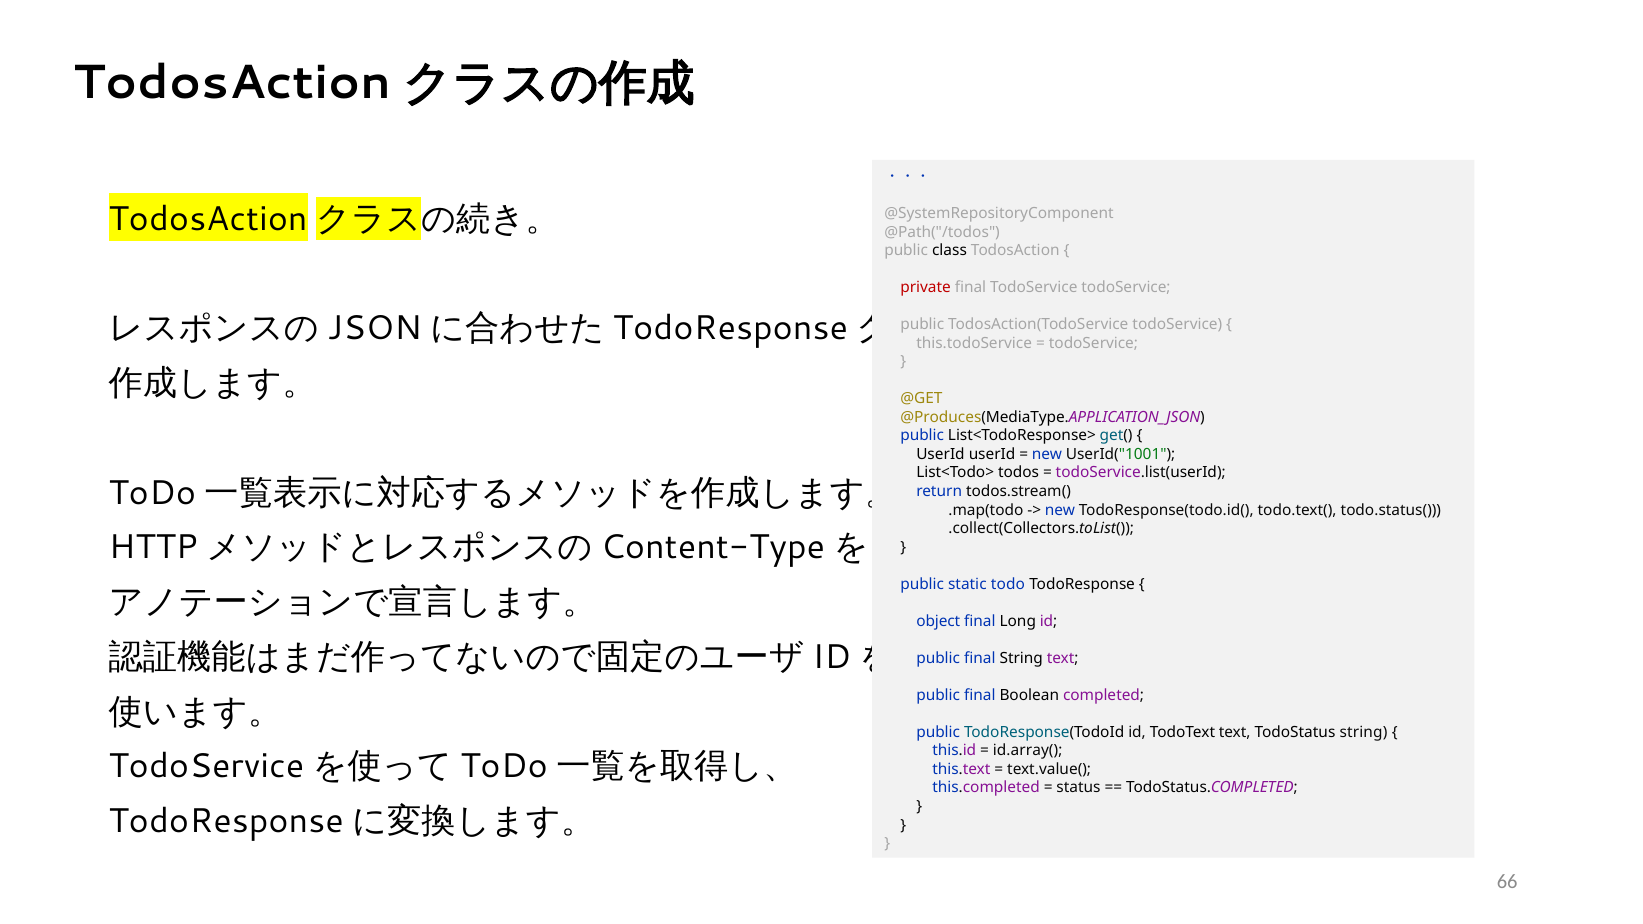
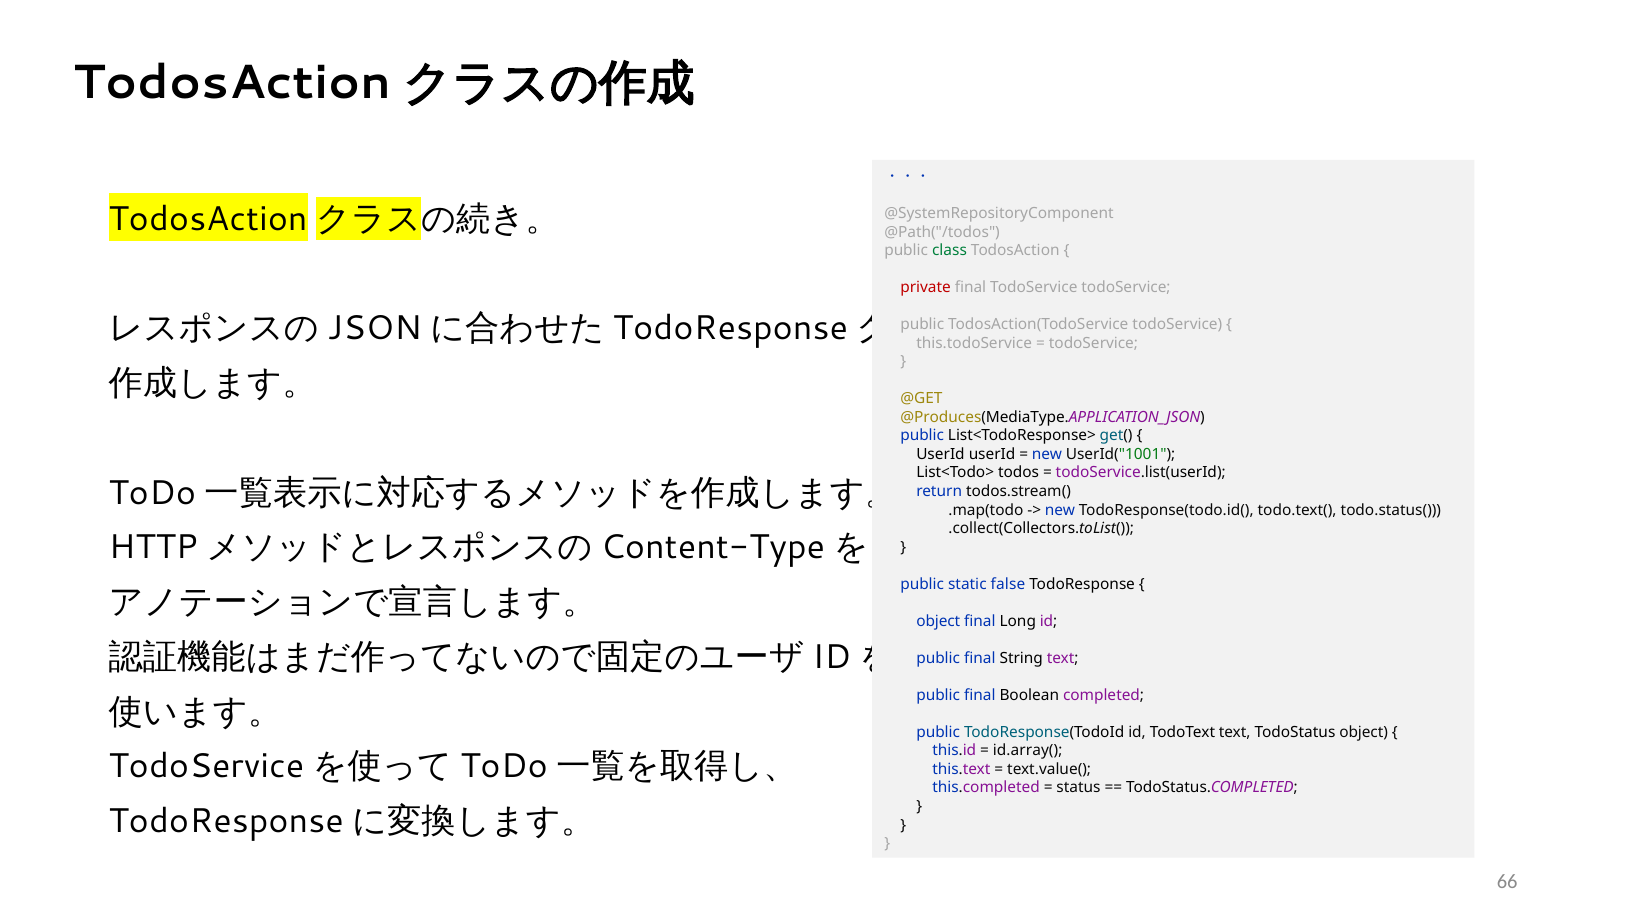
class colour: black -> green
todo: todo -> false
TodoStatus string: string -> object
